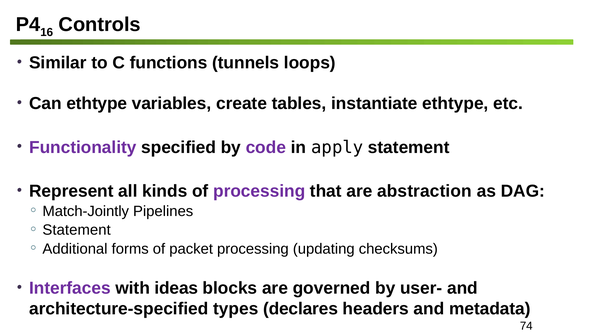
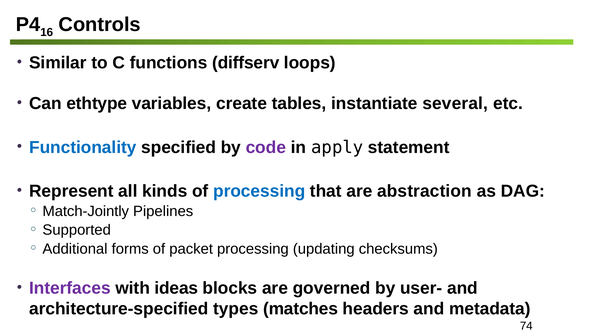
tunnels: tunnels -> diffserv
instantiate ethtype: ethtype -> several
Functionality colour: purple -> blue
processing at (259, 191) colour: purple -> blue
Statement at (77, 230): Statement -> Supported
declares: declares -> matches
